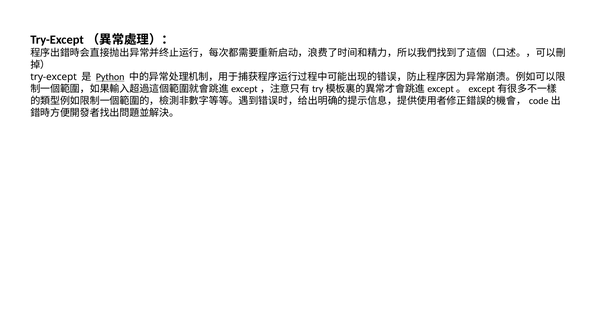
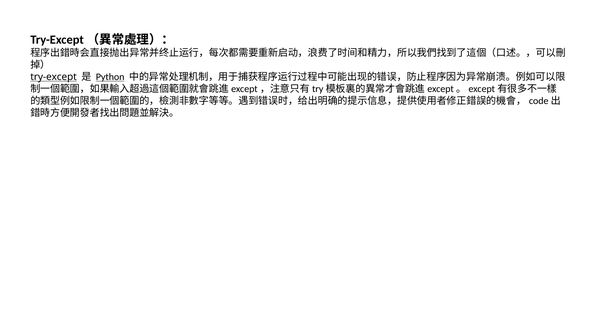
try-except underline: none -> present
